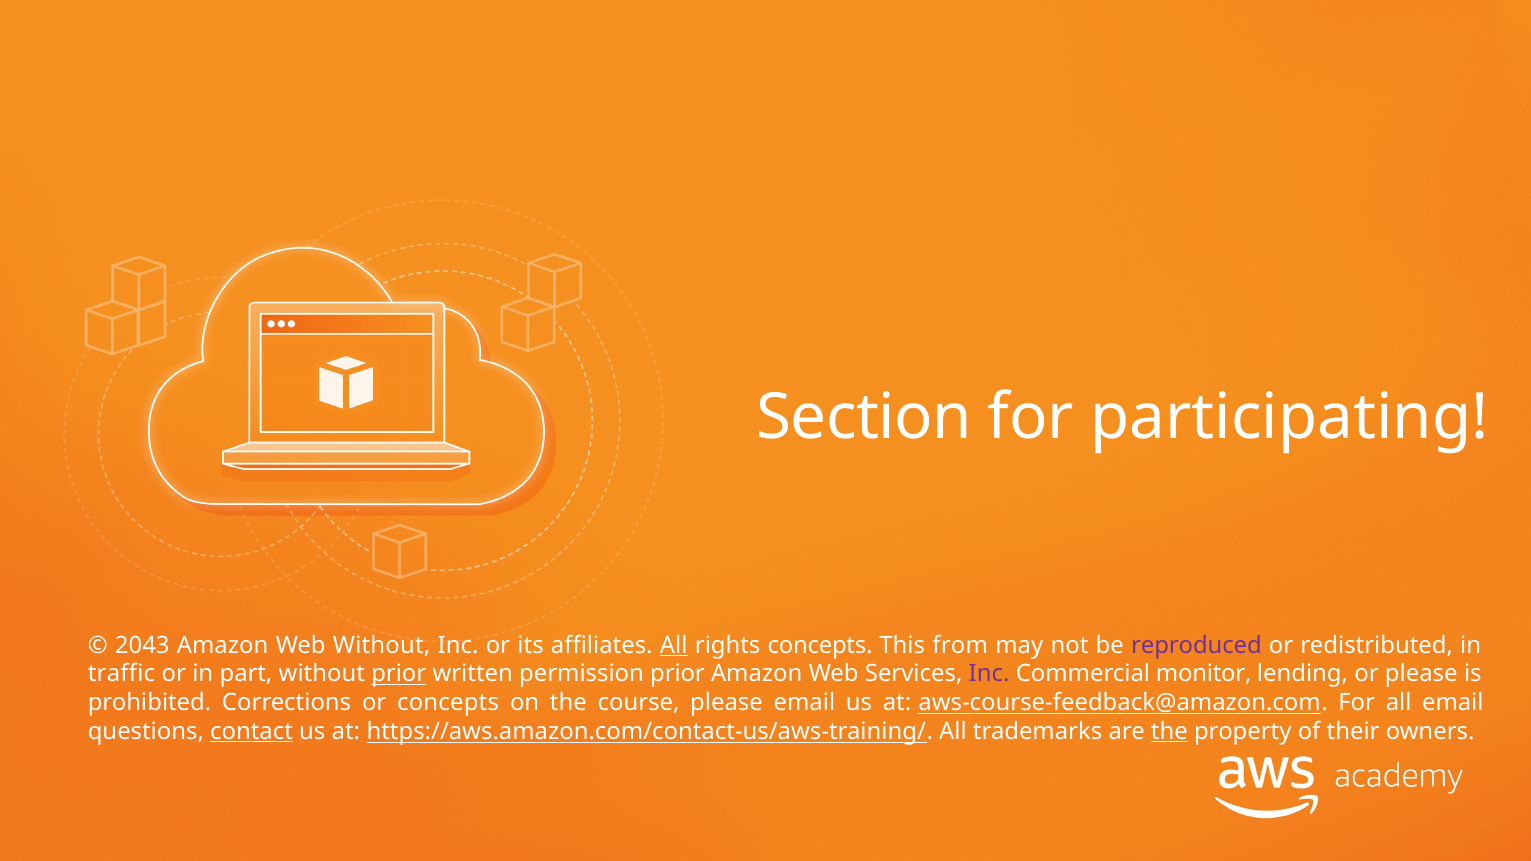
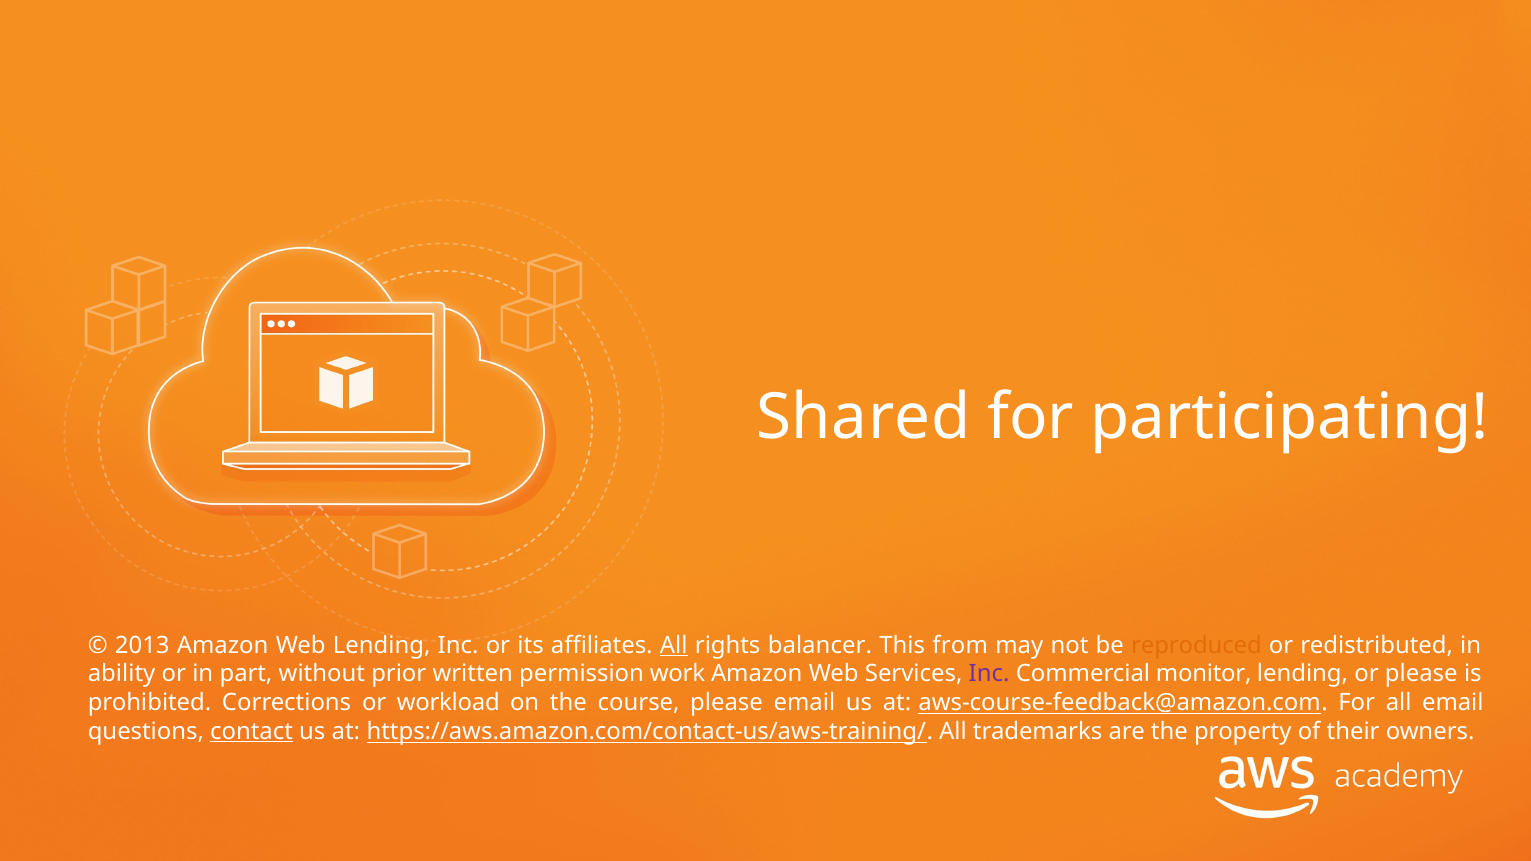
Section: Section -> Shared
2043: 2043 -> 2013
Web Without: Without -> Lending
rights concepts: concepts -> balancer
reproduced colour: purple -> orange
traffic: traffic -> ability
prior at (399, 674) underline: present -> none
permission prior: prior -> work
or concepts: concepts -> workload
the at (1169, 732) underline: present -> none
